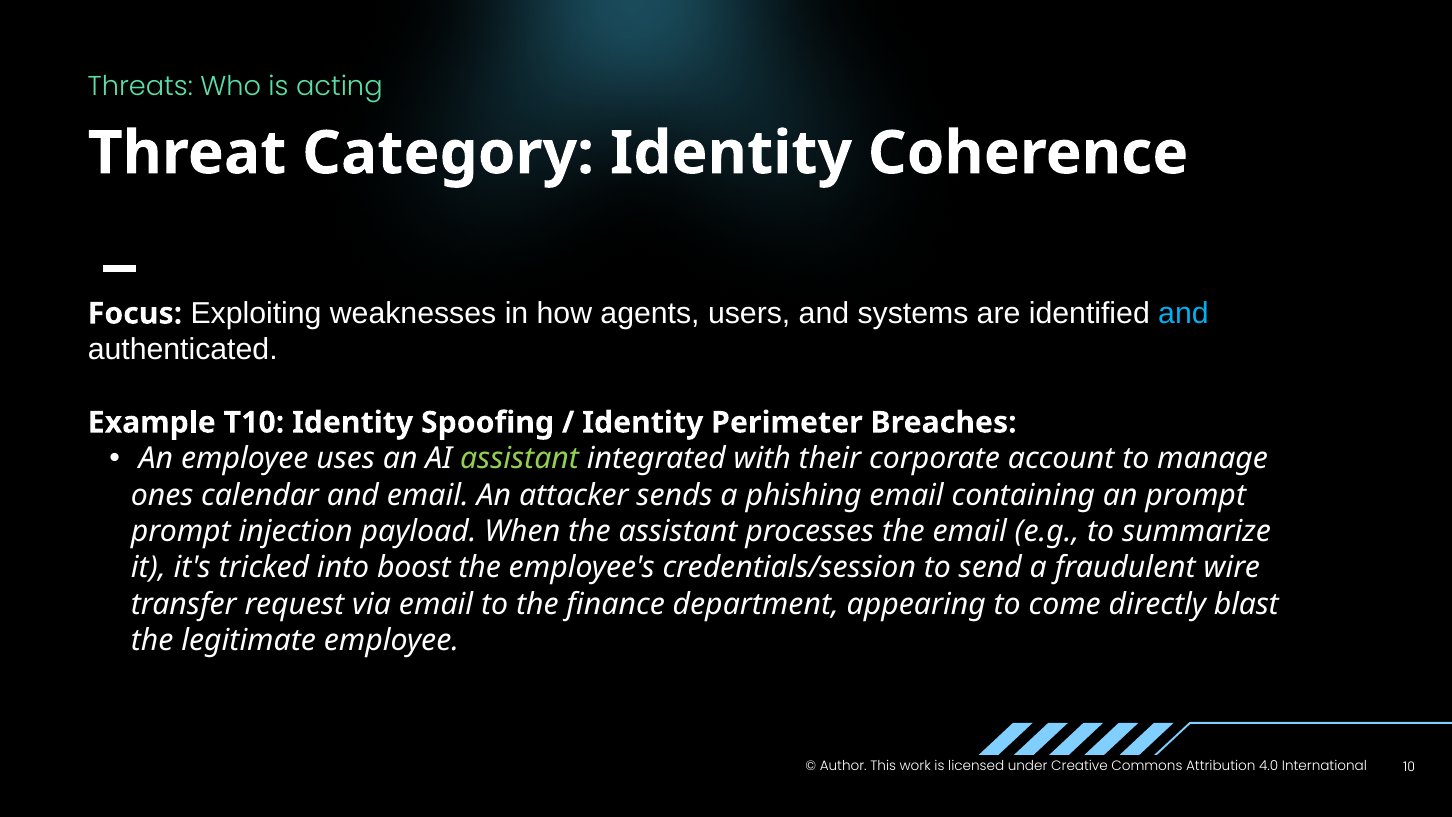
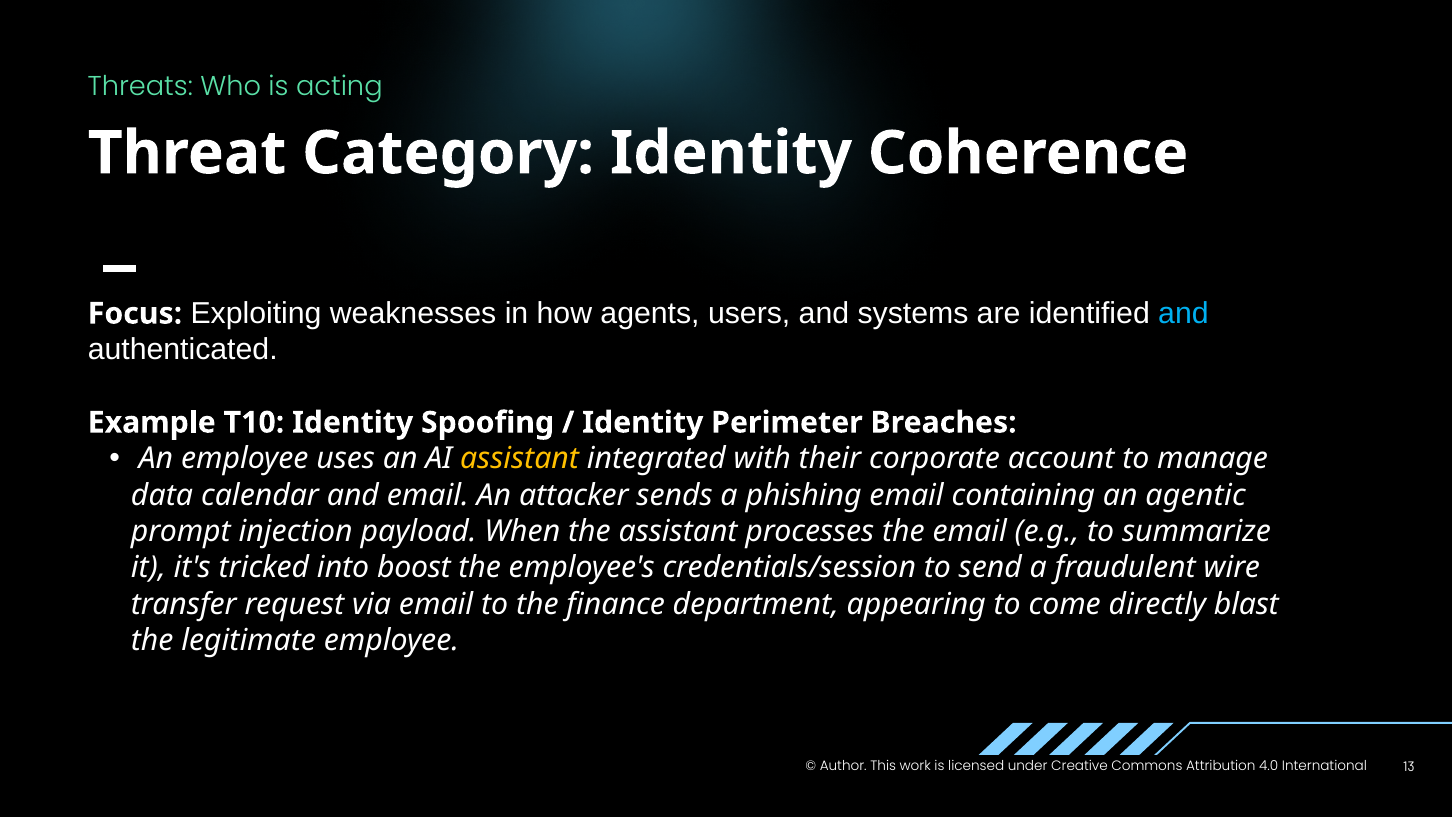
assistant at (520, 459) colour: light green -> yellow
ones: ones -> data
an prompt: prompt -> agentic
10: 10 -> 13
